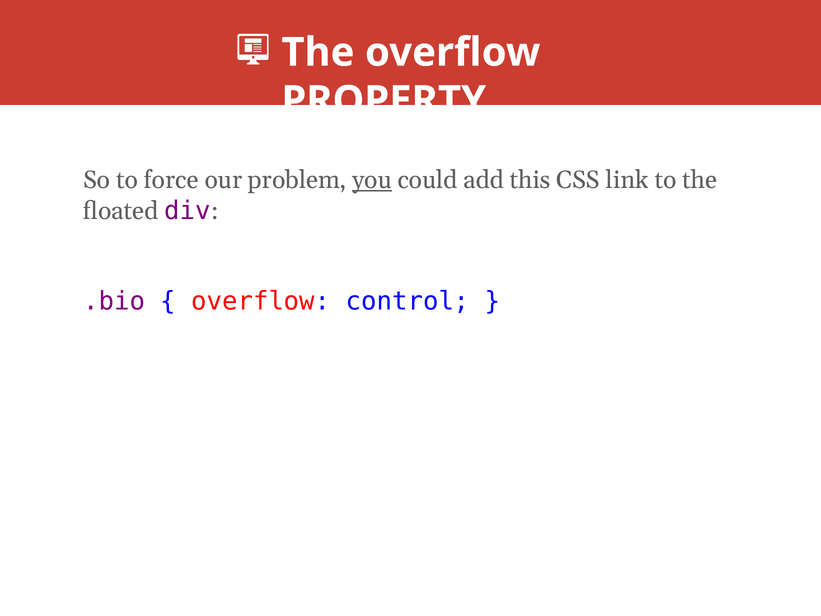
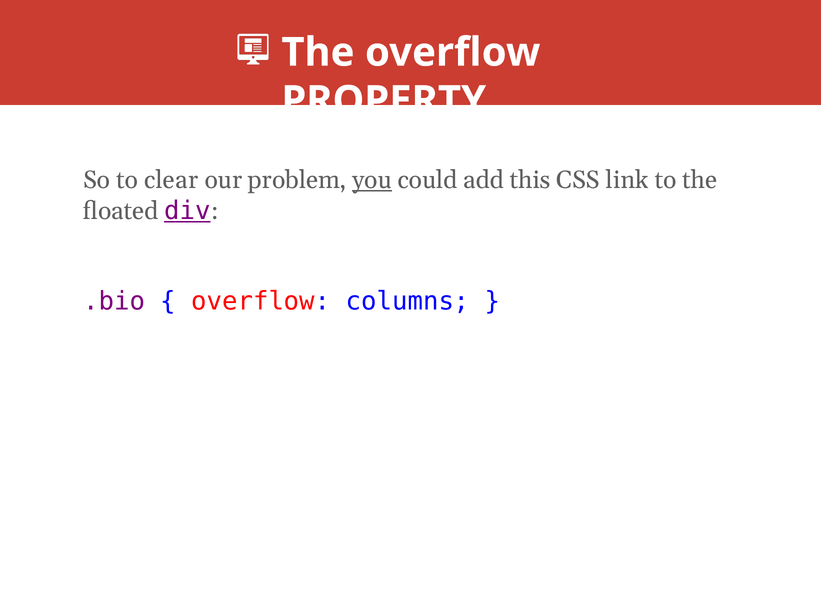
force: force -> clear
div underline: none -> present
control: control -> columns
